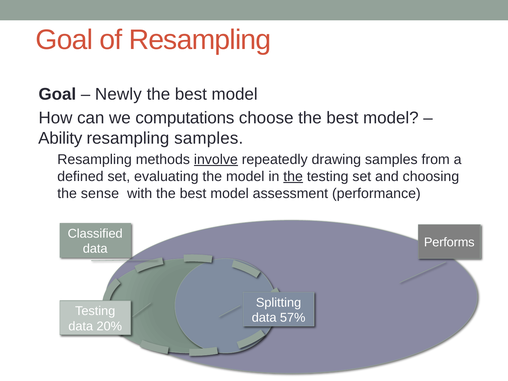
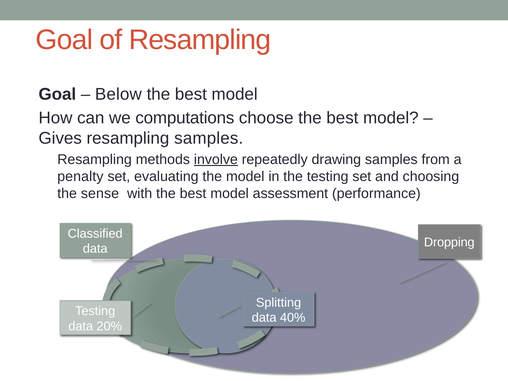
Newly: Newly -> Below
Ability: Ability -> Gives
defined: defined -> penalty
the at (293, 176) underline: present -> none
Performs: Performs -> Dropping
57%: 57% -> 40%
